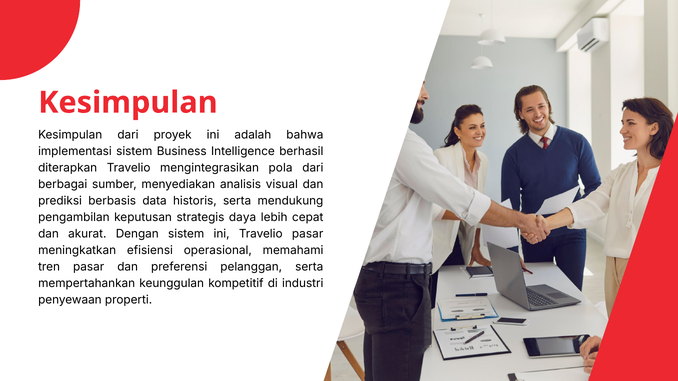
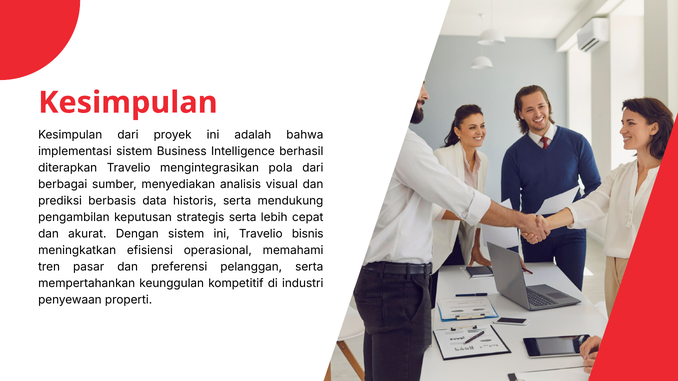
strategis daya: daya -> serta
Travelio pasar: pasar -> bisnis
